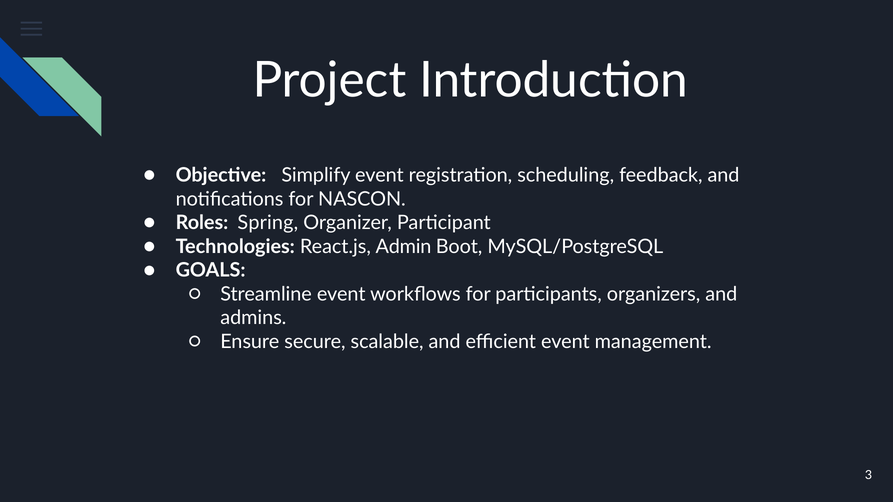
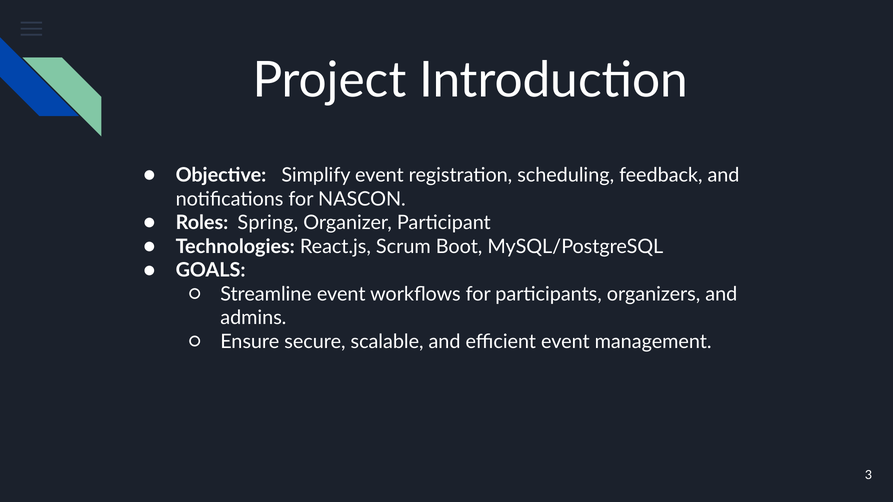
Admin: Admin -> Scrum
